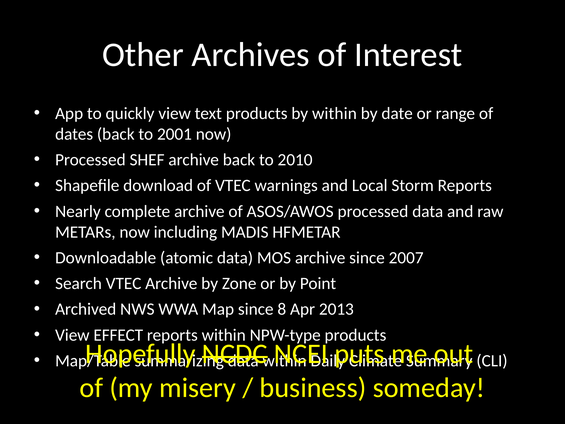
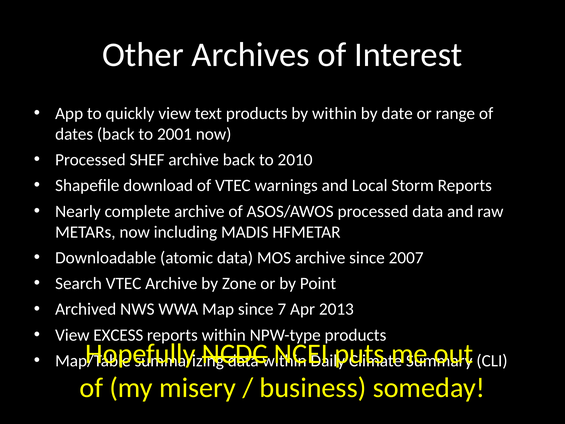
8: 8 -> 7
EFFECT: EFFECT -> EXCESS
